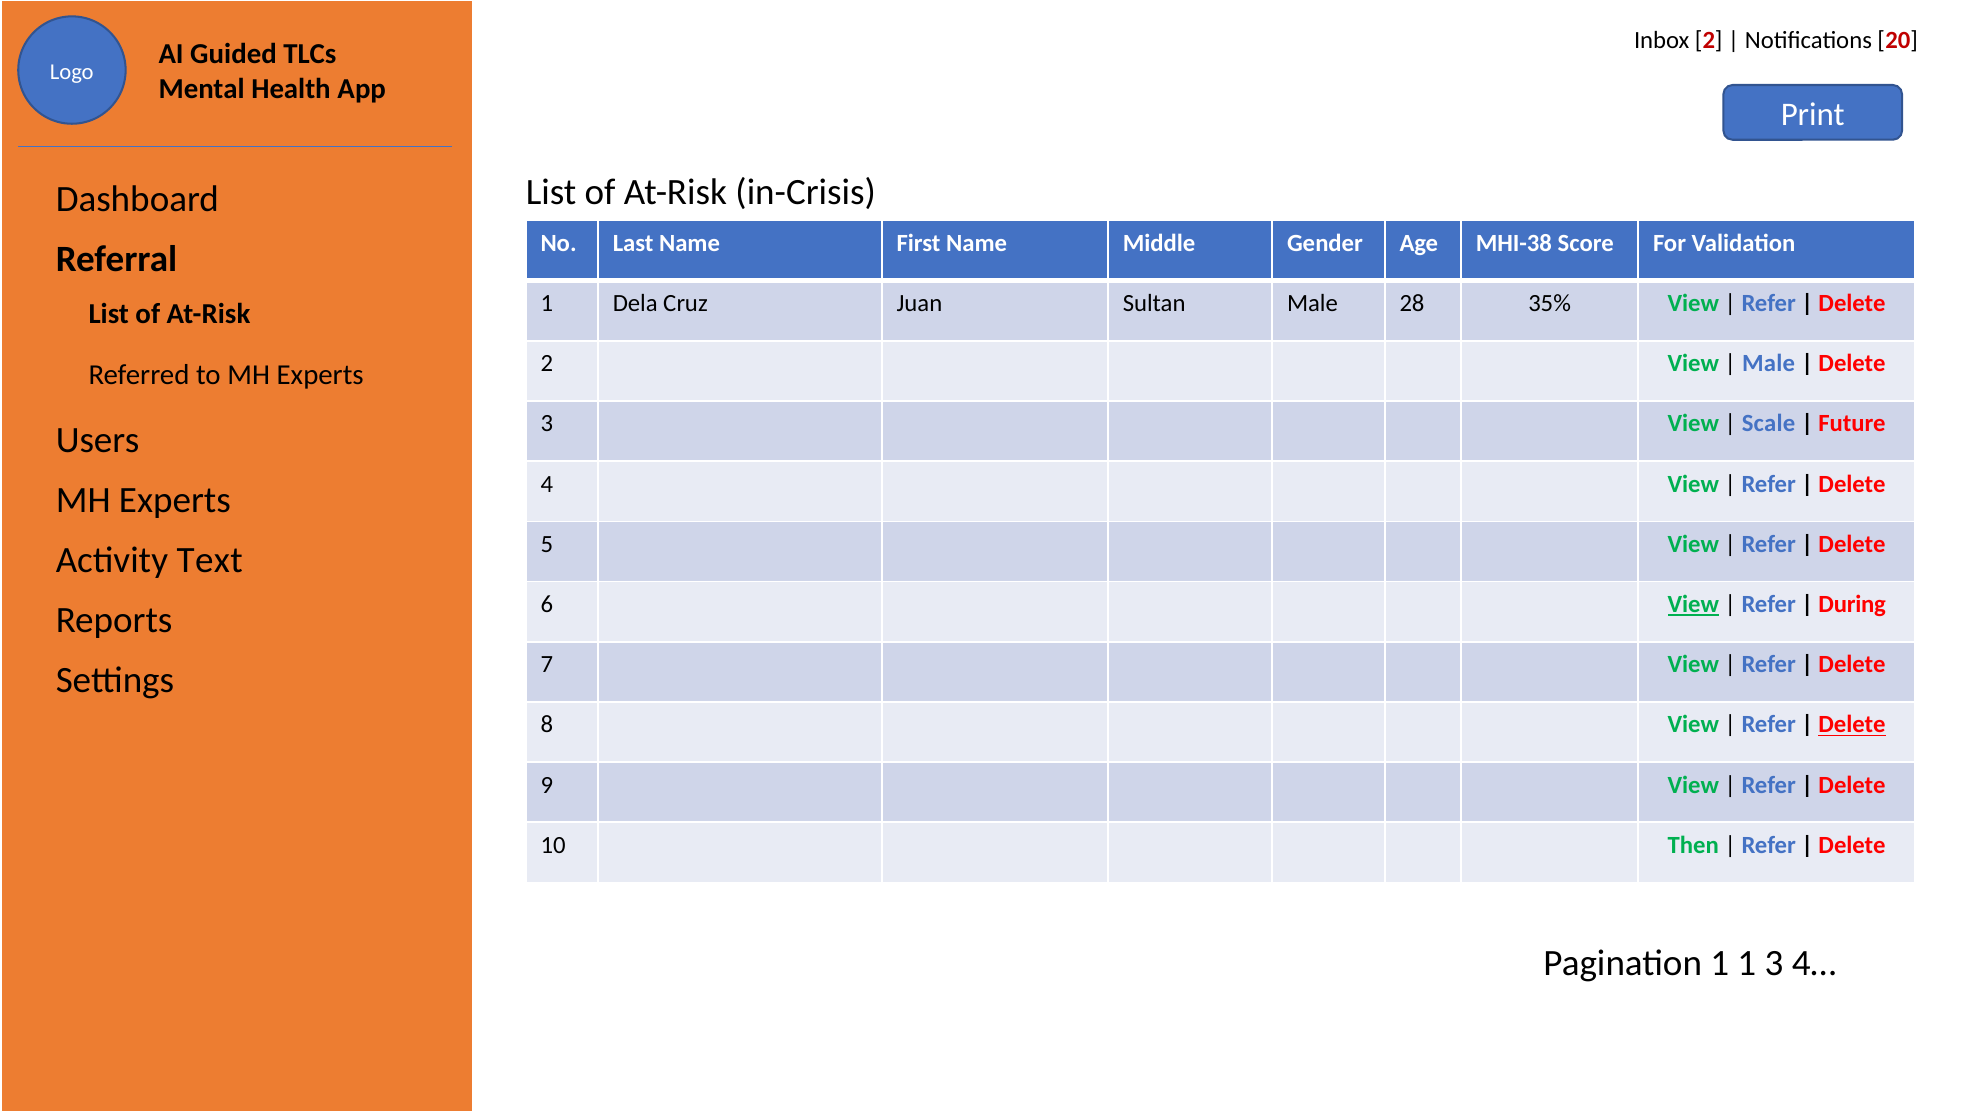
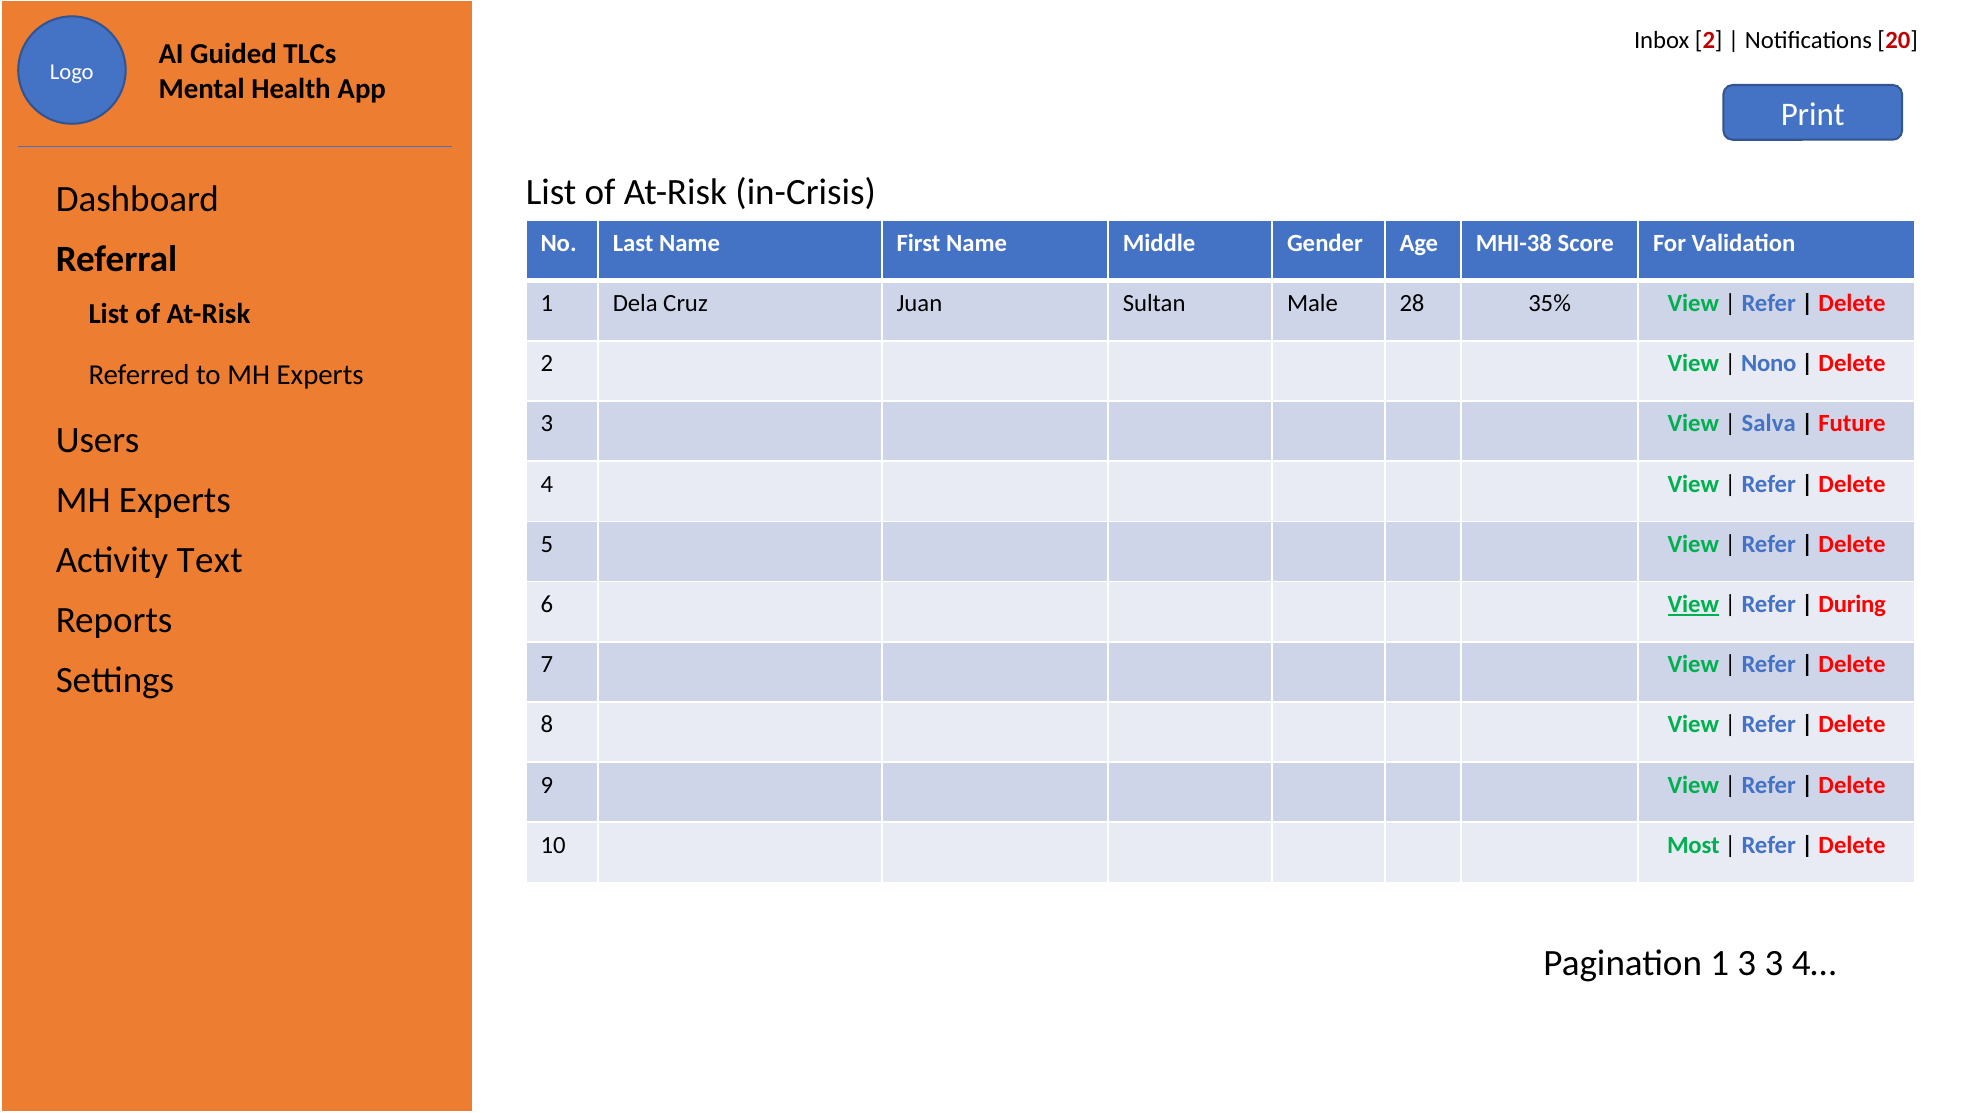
Male at (1769, 364): Male -> Nono
Scale: Scale -> Salva
Delete at (1852, 725) underline: present -> none
Then: Then -> Most
1 1: 1 -> 3
